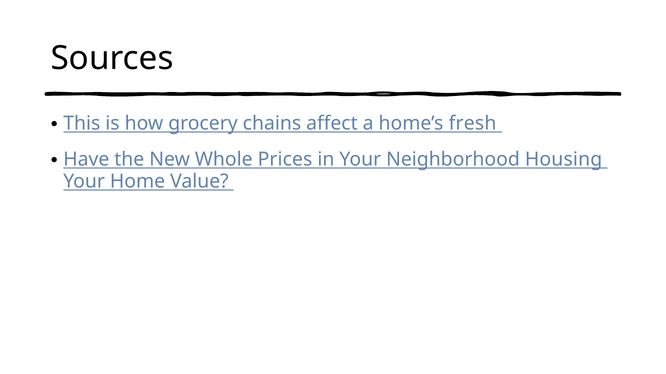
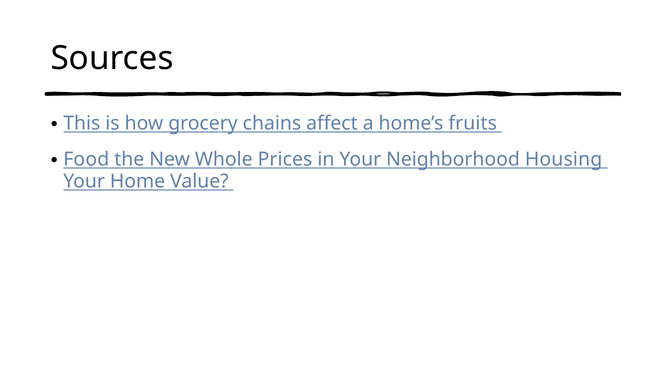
fresh: fresh -> fruits
Have: Have -> Food
